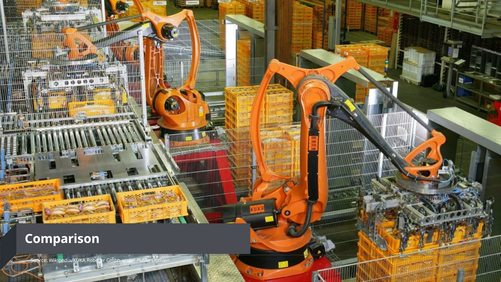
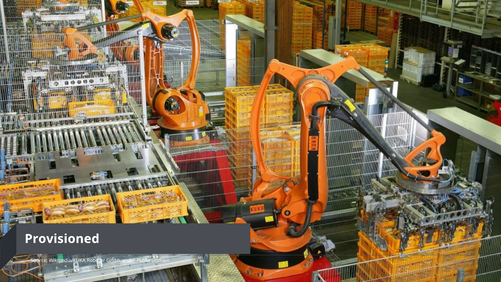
Comparison: Comparison -> Provisioned
